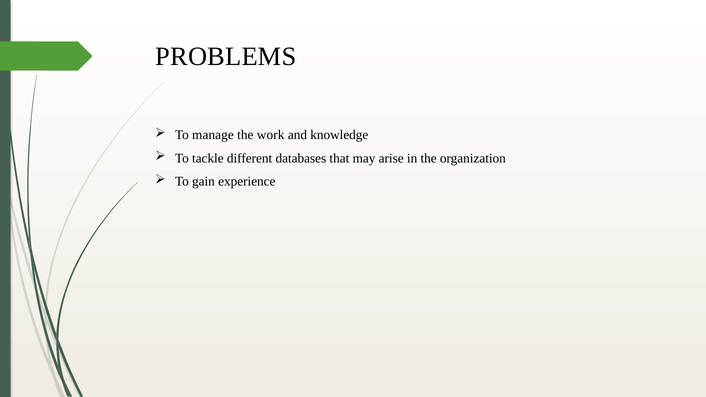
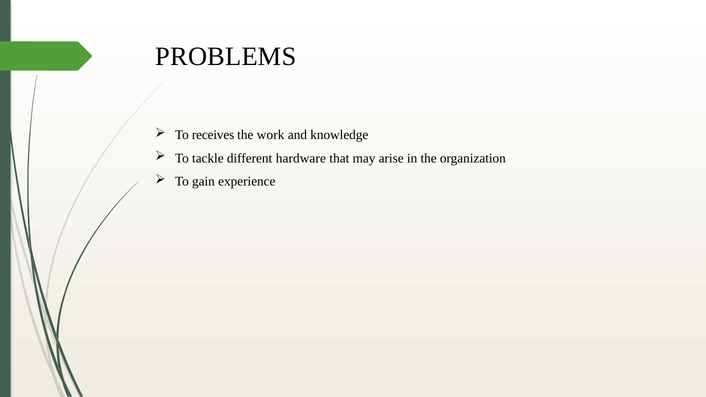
manage: manage -> receives
databases: databases -> hardware
